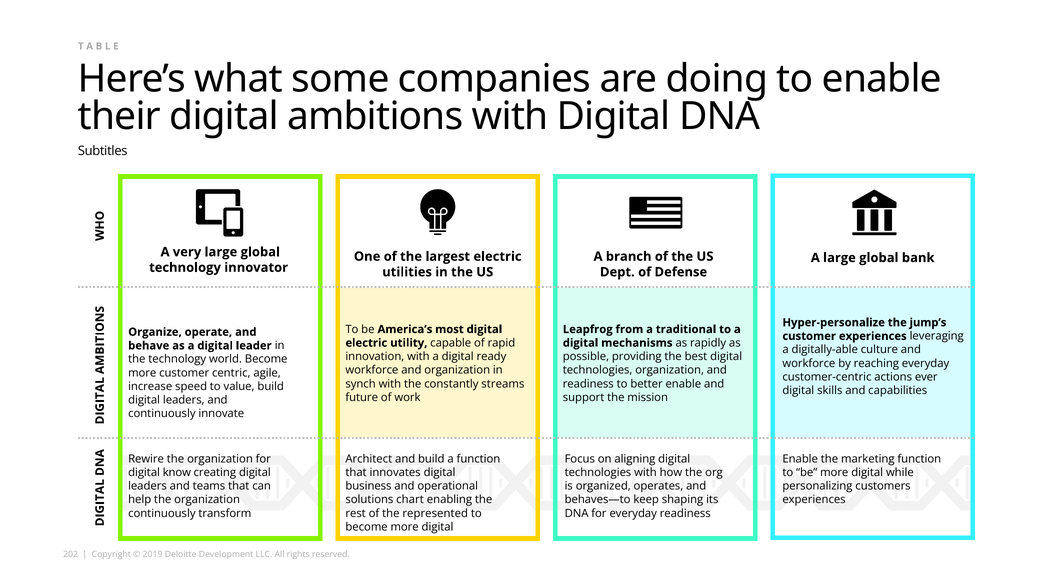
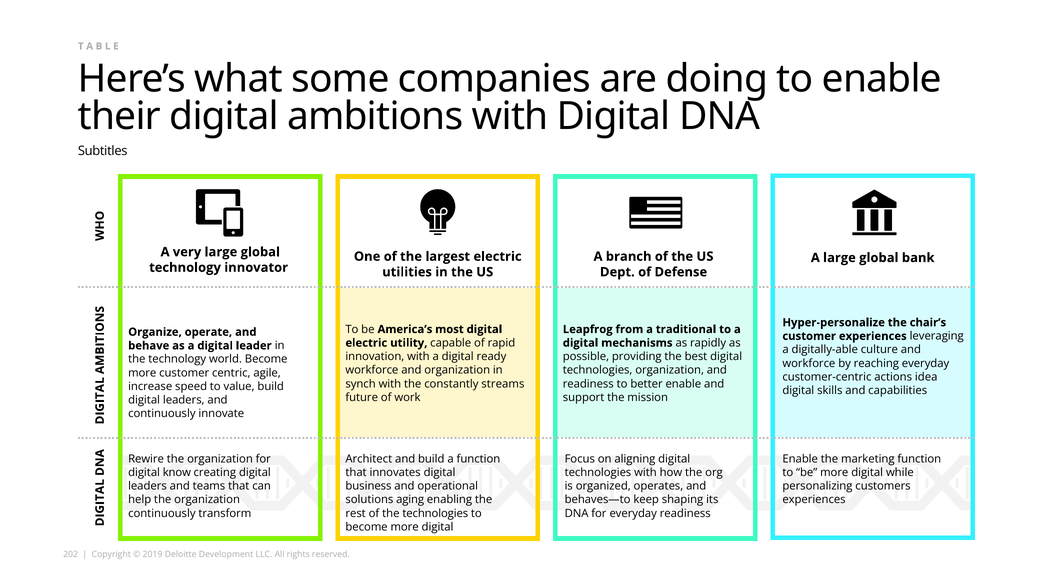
jump’s: jump’s -> chair’s
ever: ever -> idea
chart: chart -> aging
the represented: represented -> technologies
